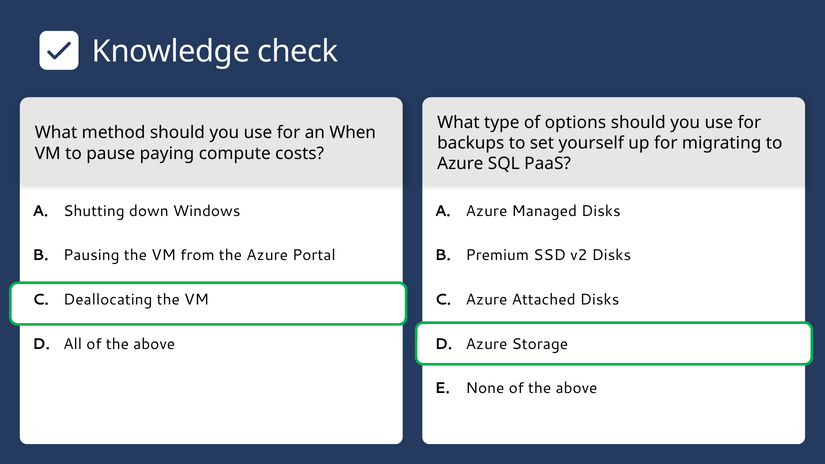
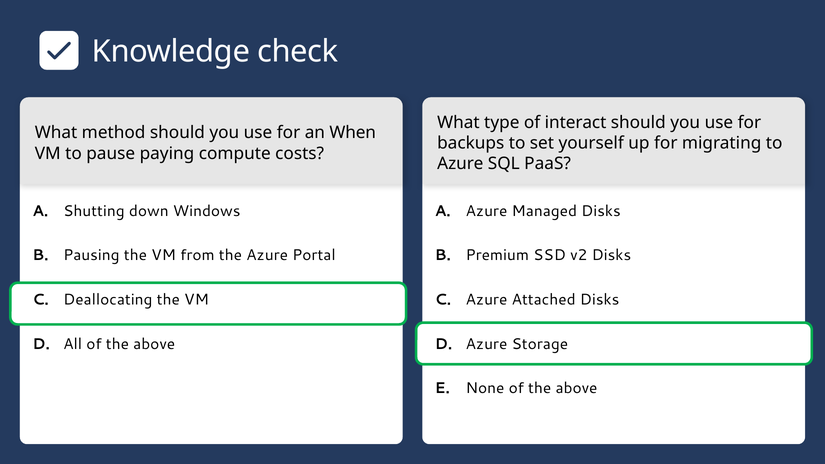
options: options -> interact
